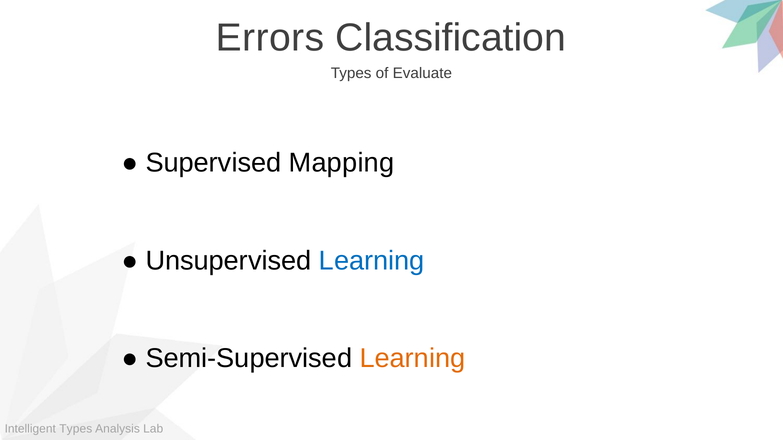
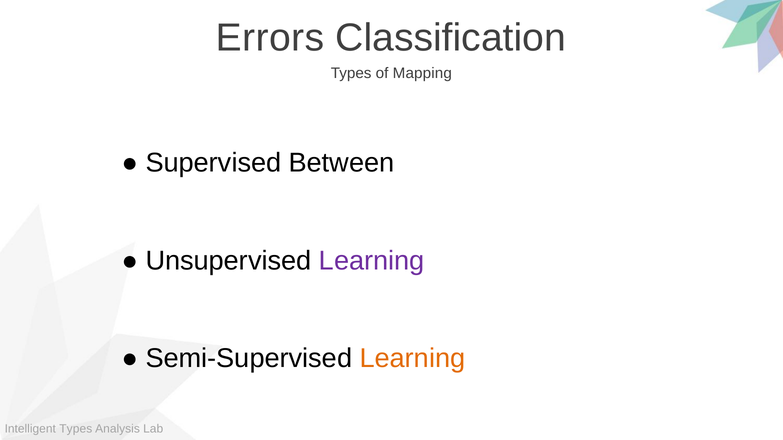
Evaluate: Evaluate -> Mapping
Mapping: Mapping -> Between
Learning at (372, 261) colour: blue -> purple
